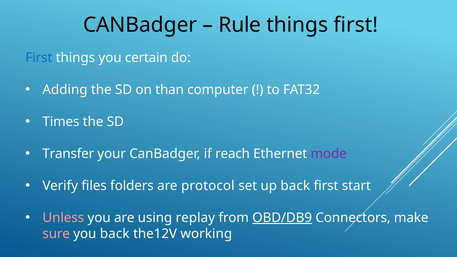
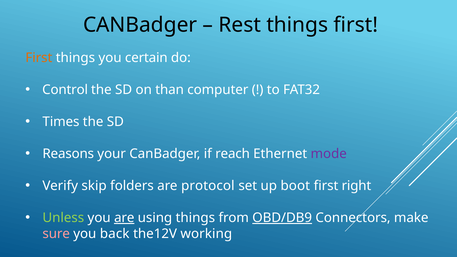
Rule: Rule -> Rest
First at (39, 58) colour: blue -> orange
Adding: Adding -> Control
Transfer: Transfer -> Reasons
files: files -> skip
up back: back -> boot
start: start -> right
Unless colour: pink -> light green
are at (124, 218) underline: none -> present
using replay: replay -> things
